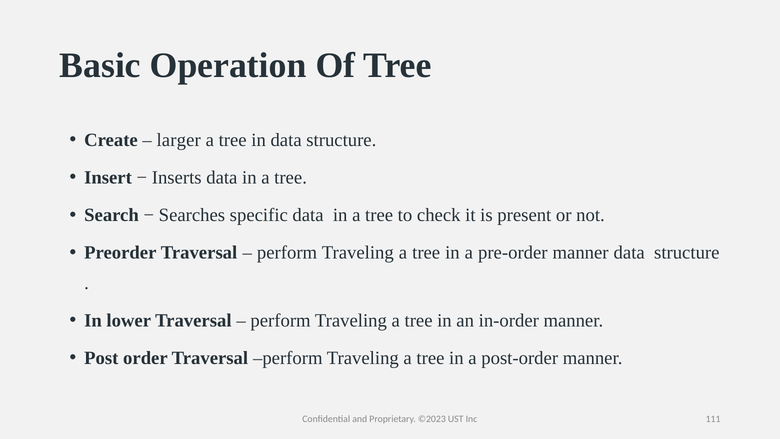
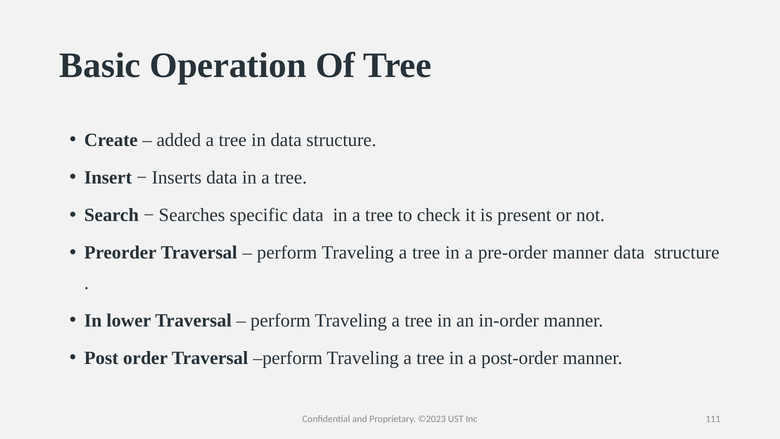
larger: larger -> added
